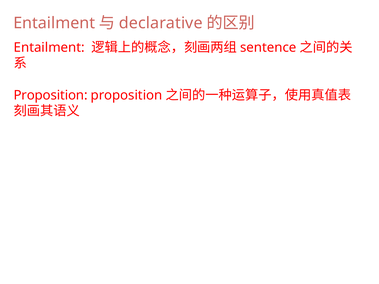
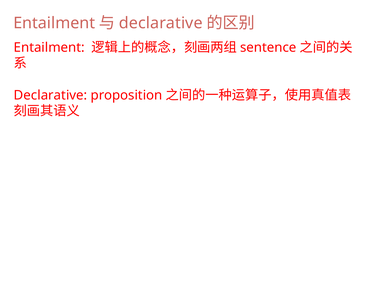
Proposition at (51, 95): Proposition -> Declarative
